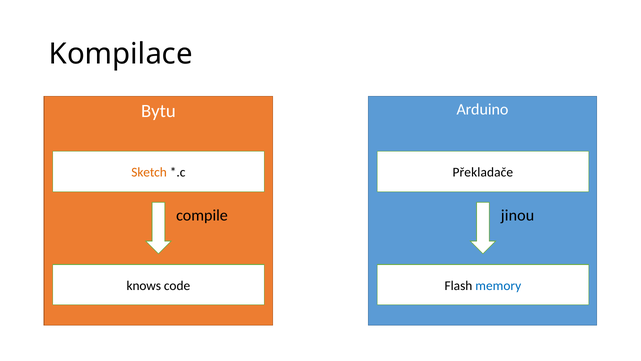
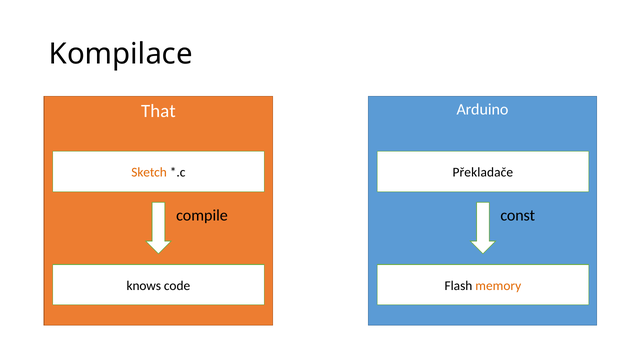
Bytu: Bytu -> That
jinou: jinou -> const
memory colour: blue -> orange
